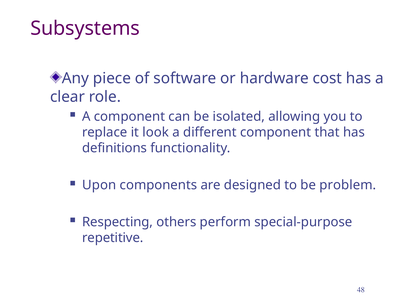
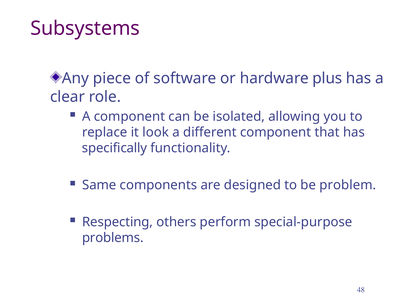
cost: cost -> plus
definitions: definitions -> specifically
Upon: Upon -> Same
repetitive: repetitive -> problems
